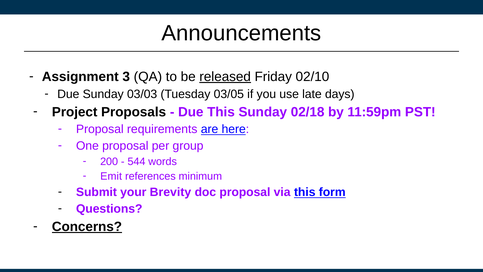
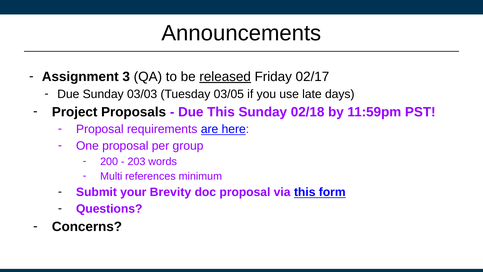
02/10: 02/10 -> 02/17
544: 544 -> 203
Emit: Emit -> Multi
Concerns underline: present -> none
